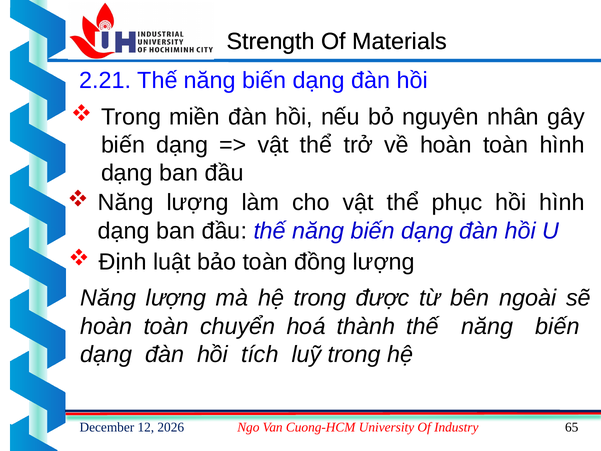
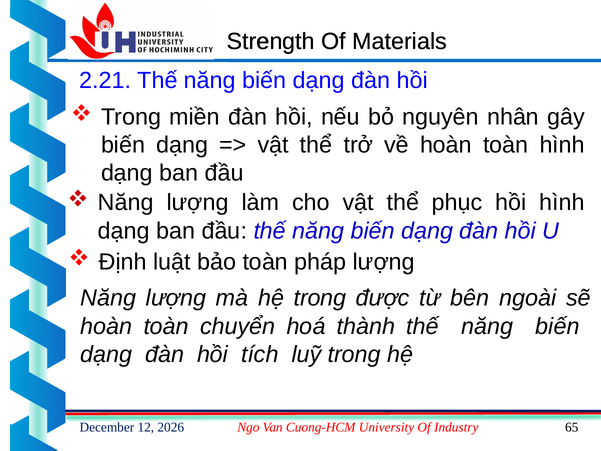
đồng: đồng -> pháp
